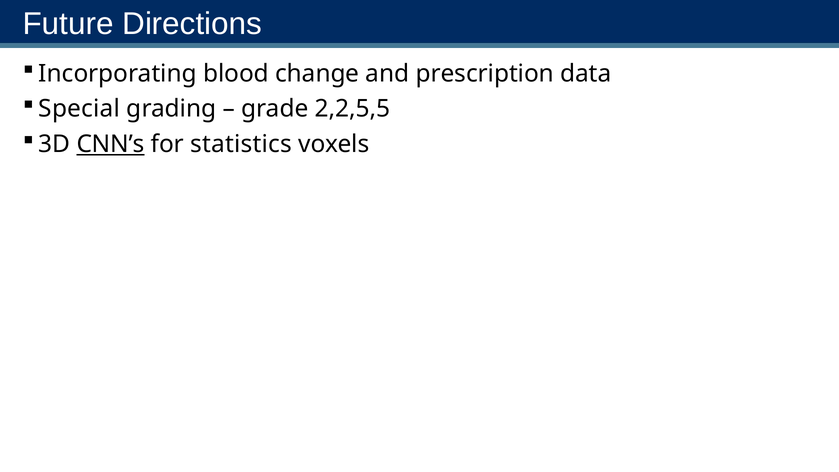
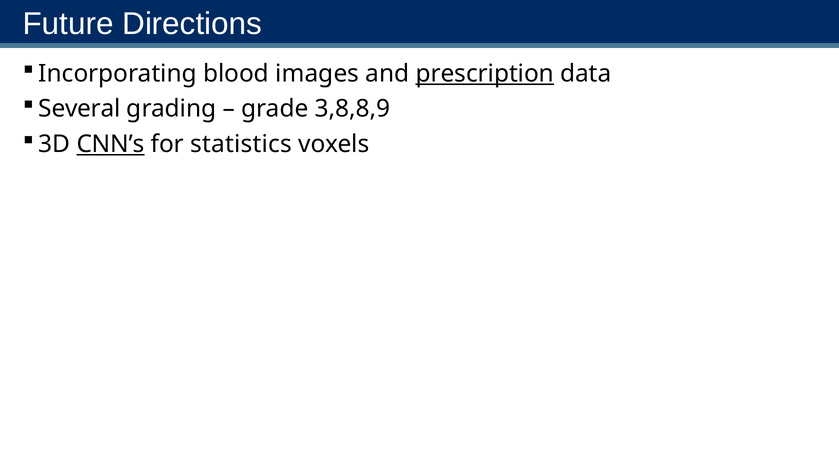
change: change -> images
prescription underline: none -> present
Special: Special -> Several
2,2,5,5: 2,2,5,5 -> 3,8,8,9
